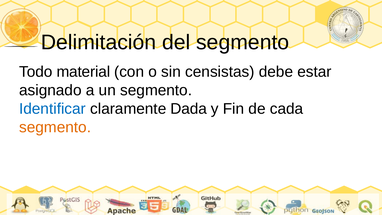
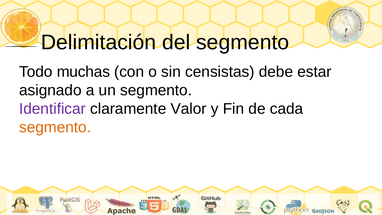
material: material -> muchas
Identificar colour: blue -> purple
Dada: Dada -> Valor
